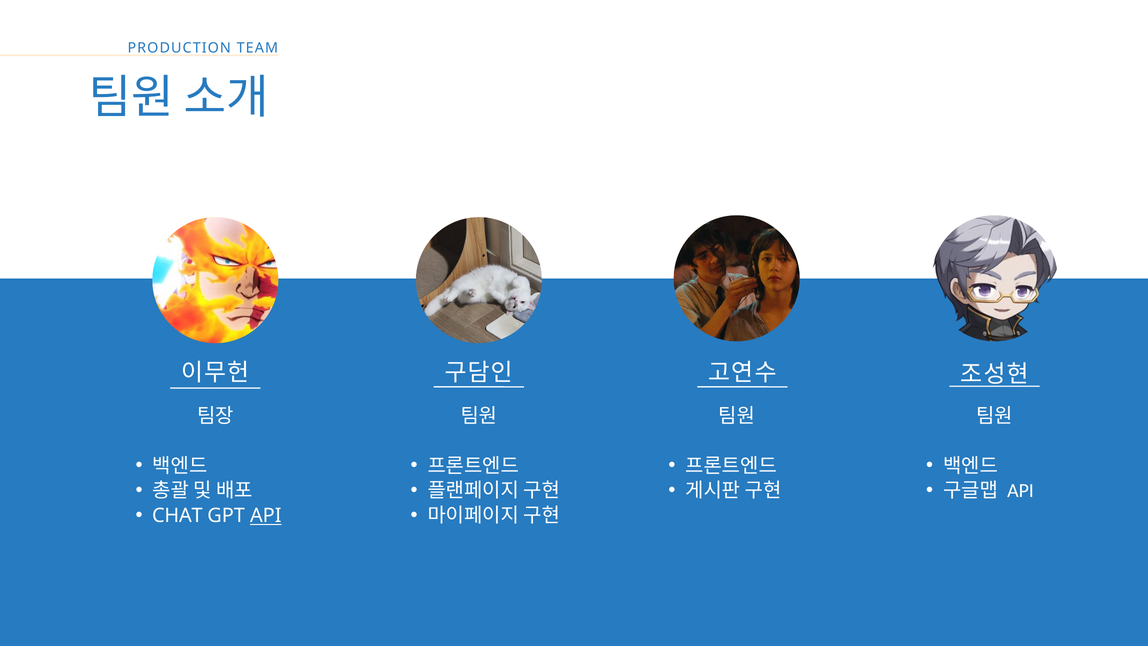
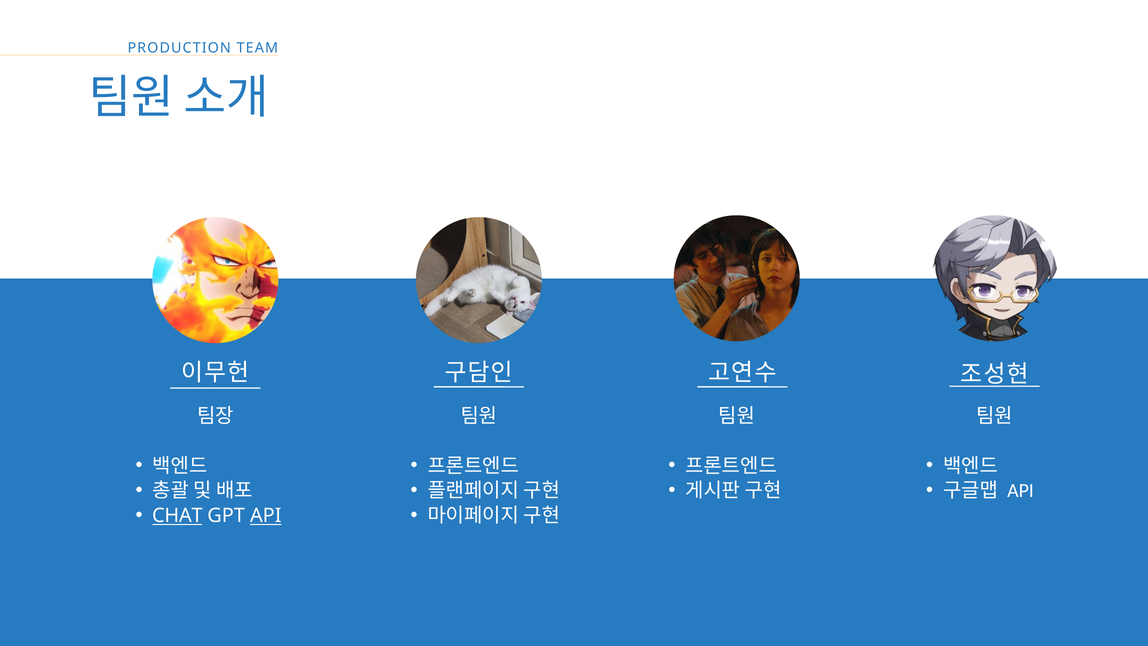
CHAT underline: none -> present
